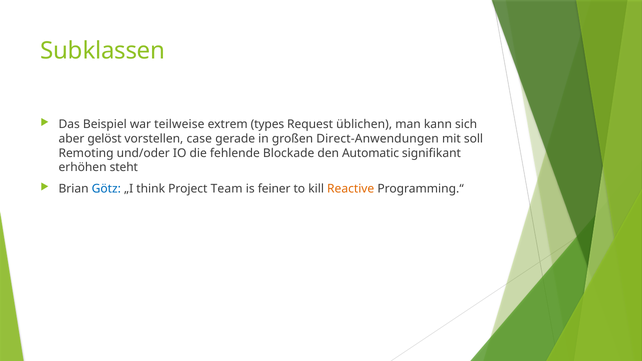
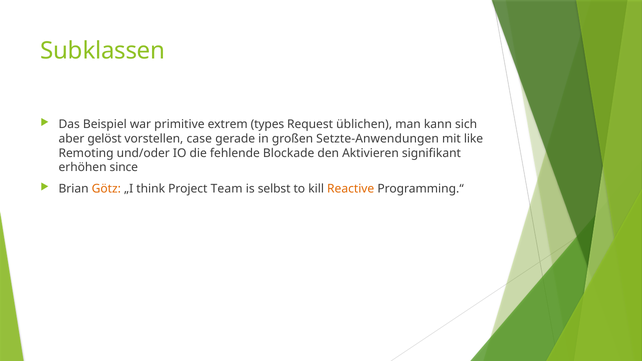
teilweise: teilweise -> primitive
Direct-Anwendungen: Direct-Anwendungen -> Setzte-Anwendungen
soll: soll -> like
Automatic: Automatic -> Aktivieren
steht: steht -> since
Götz colour: blue -> orange
feiner: feiner -> selbst
